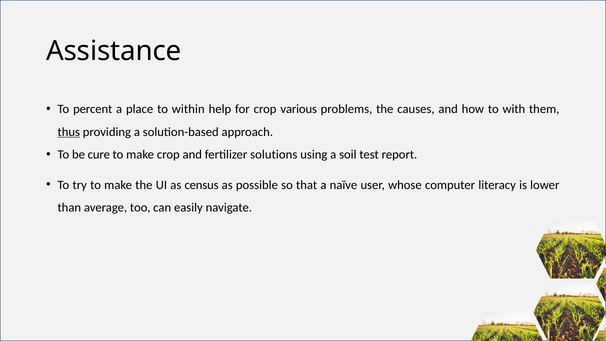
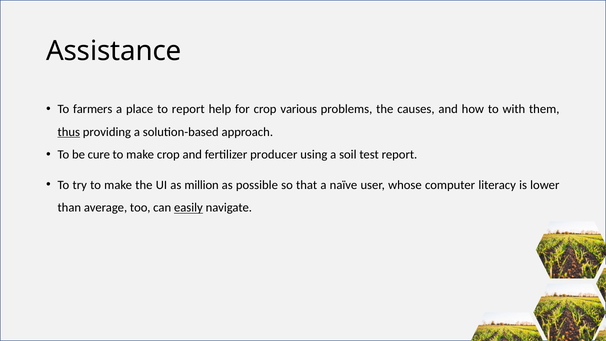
percent: percent -> farmers
to within: within -> report
solutions: solutions -> producer
census: census -> million
easily underline: none -> present
